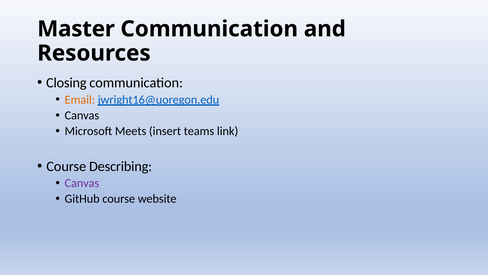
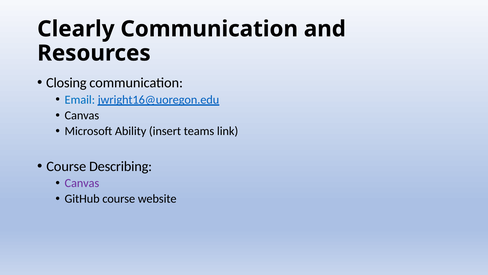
Master: Master -> Clearly
Email colour: orange -> blue
Meets: Meets -> Ability
